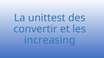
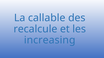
unittest: unittest -> callable
convertir: convertir -> recalcule
